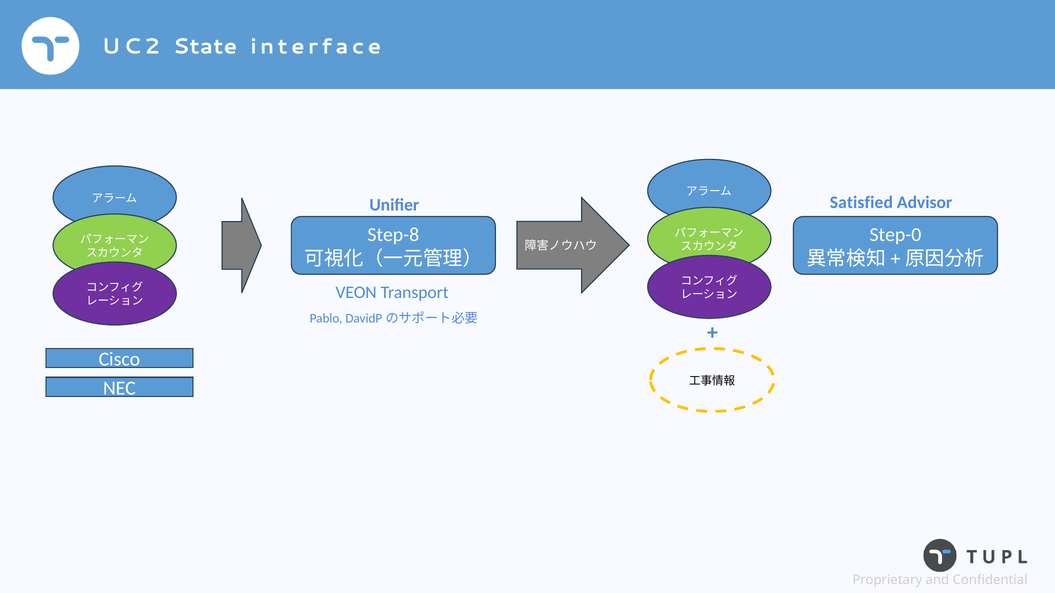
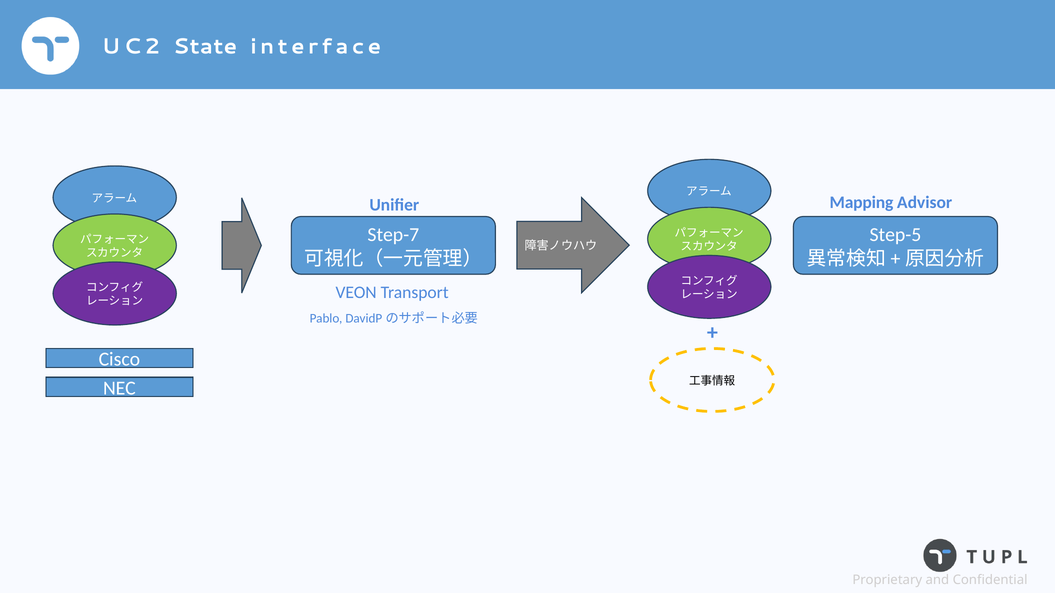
Satisfied: Satisfied -> Mapping
Step-8: Step-8 -> Step-7
Step-0: Step-0 -> Step-5
